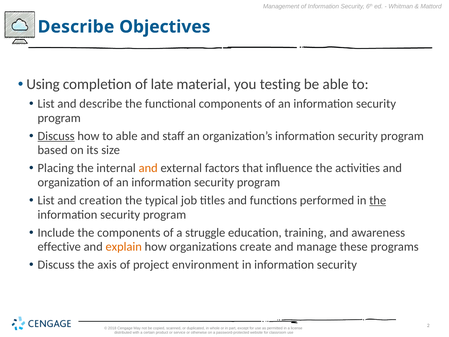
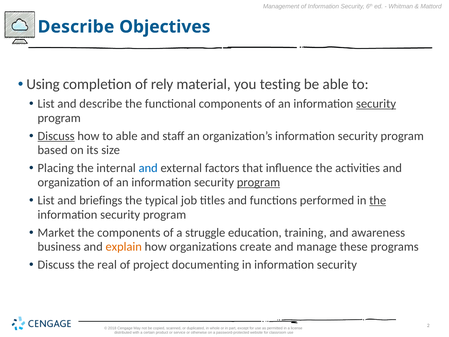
late: late -> rely
security at (376, 104) underline: none -> present
and at (148, 168) colour: orange -> blue
program at (258, 182) underline: none -> present
creation: creation -> briefings
Include: Include -> Market
effective: effective -> business
axis: axis -> real
environment: environment -> documenting
